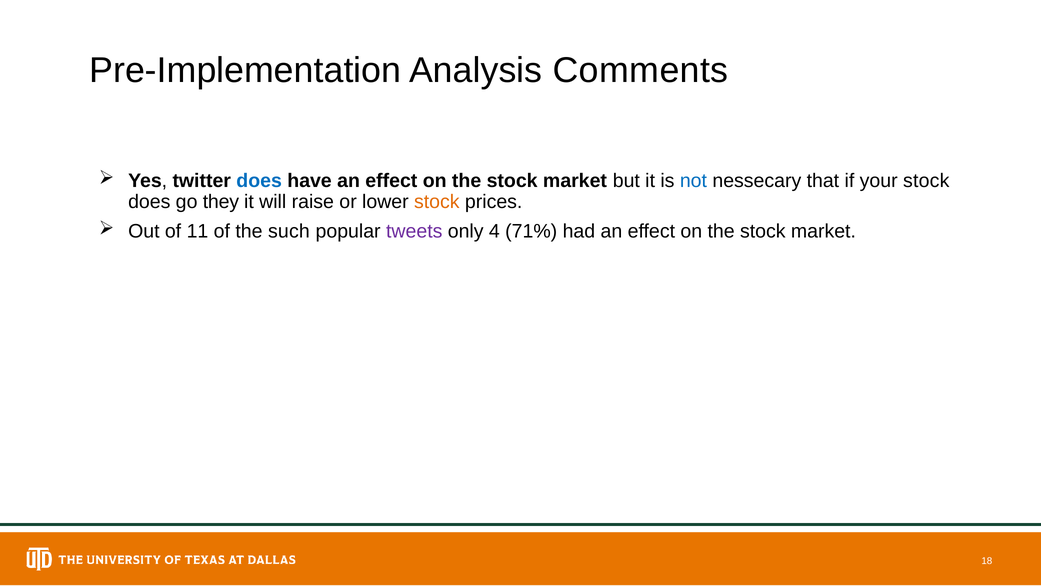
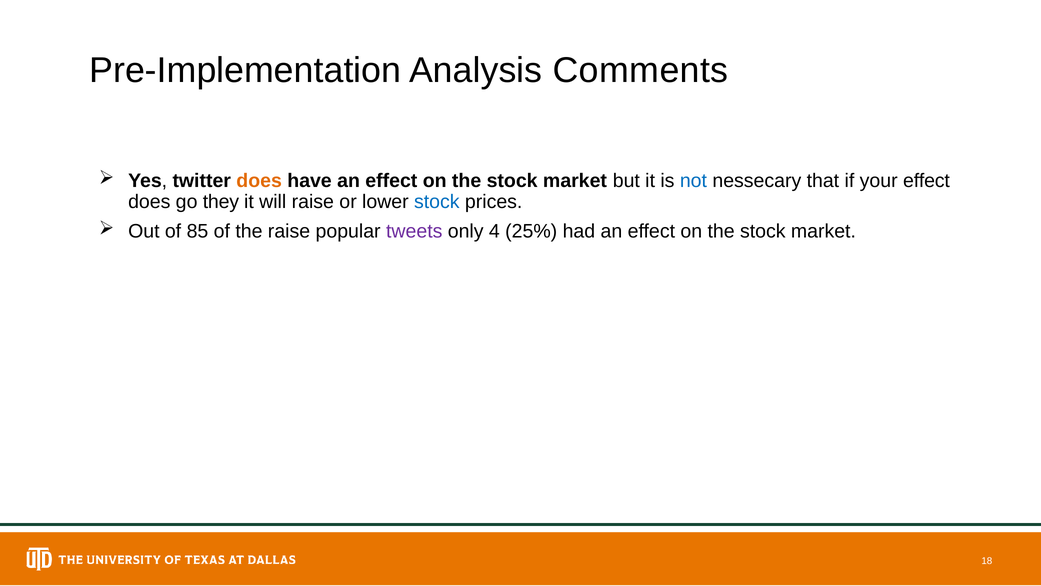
does at (259, 181) colour: blue -> orange
your stock: stock -> effect
stock at (437, 202) colour: orange -> blue
11: 11 -> 85
the such: such -> raise
71%: 71% -> 25%
